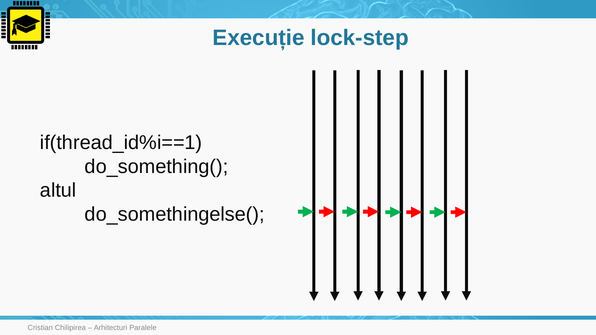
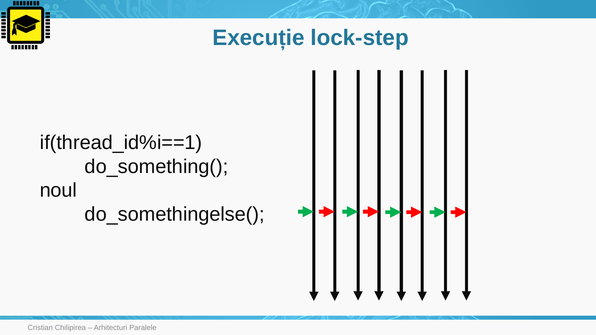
altul: altul -> noul
